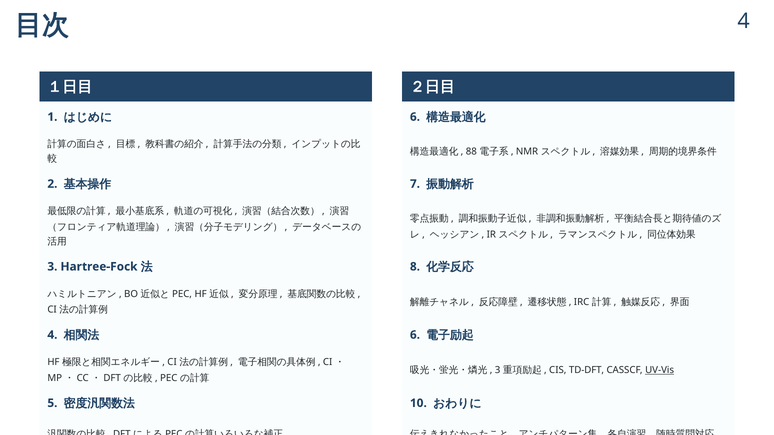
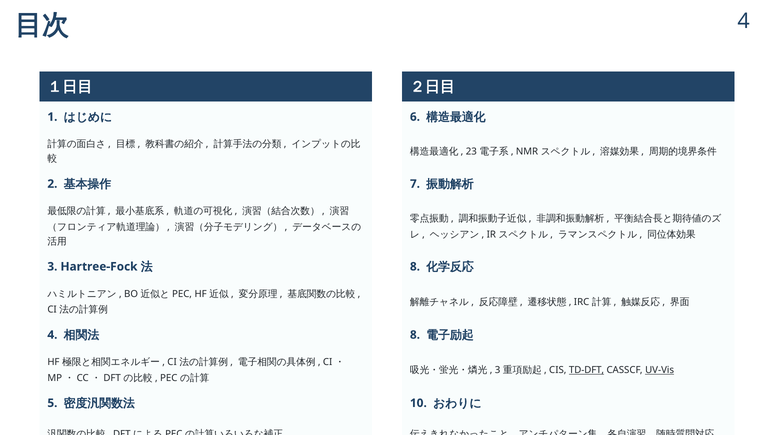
88: 88 -> 23
6 at (415, 335): 6 -> 8
TD-DFT underline: none -> present
